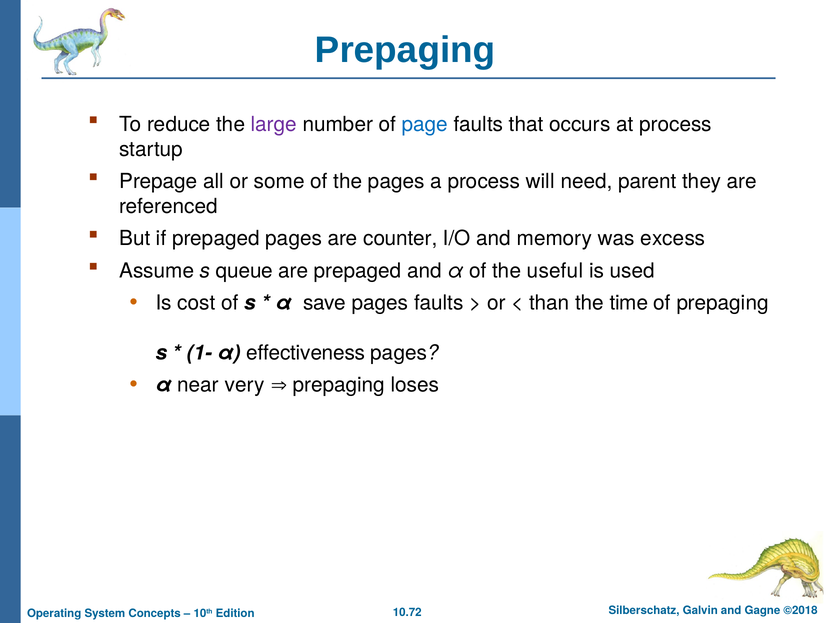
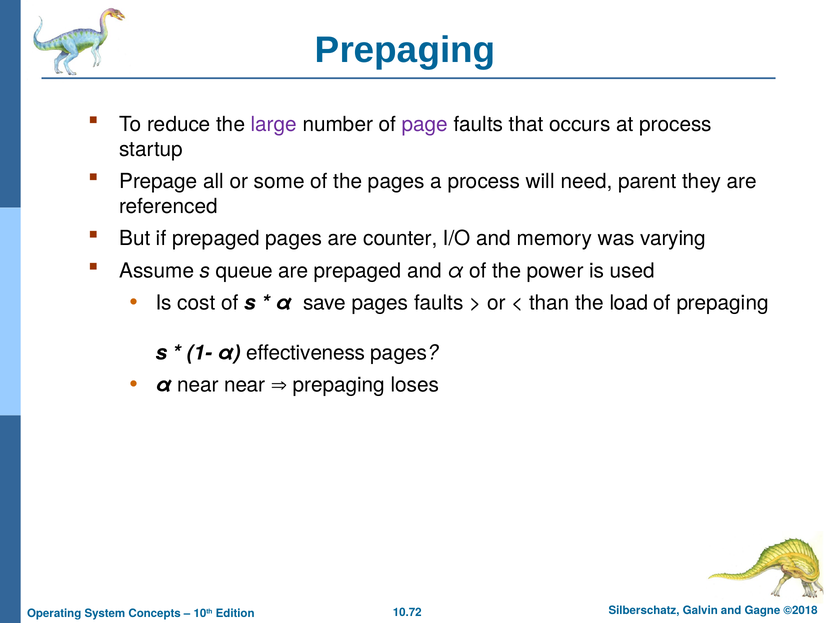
page colour: blue -> purple
excess: excess -> varying
useful: useful -> power
time: time -> load
near very: very -> near
